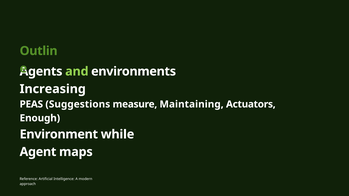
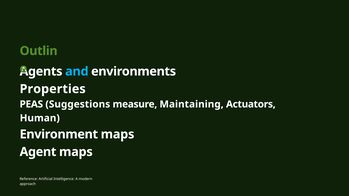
and colour: light green -> light blue
Increasing: Increasing -> Properties
Enough: Enough -> Human
Environment while: while -> maps
